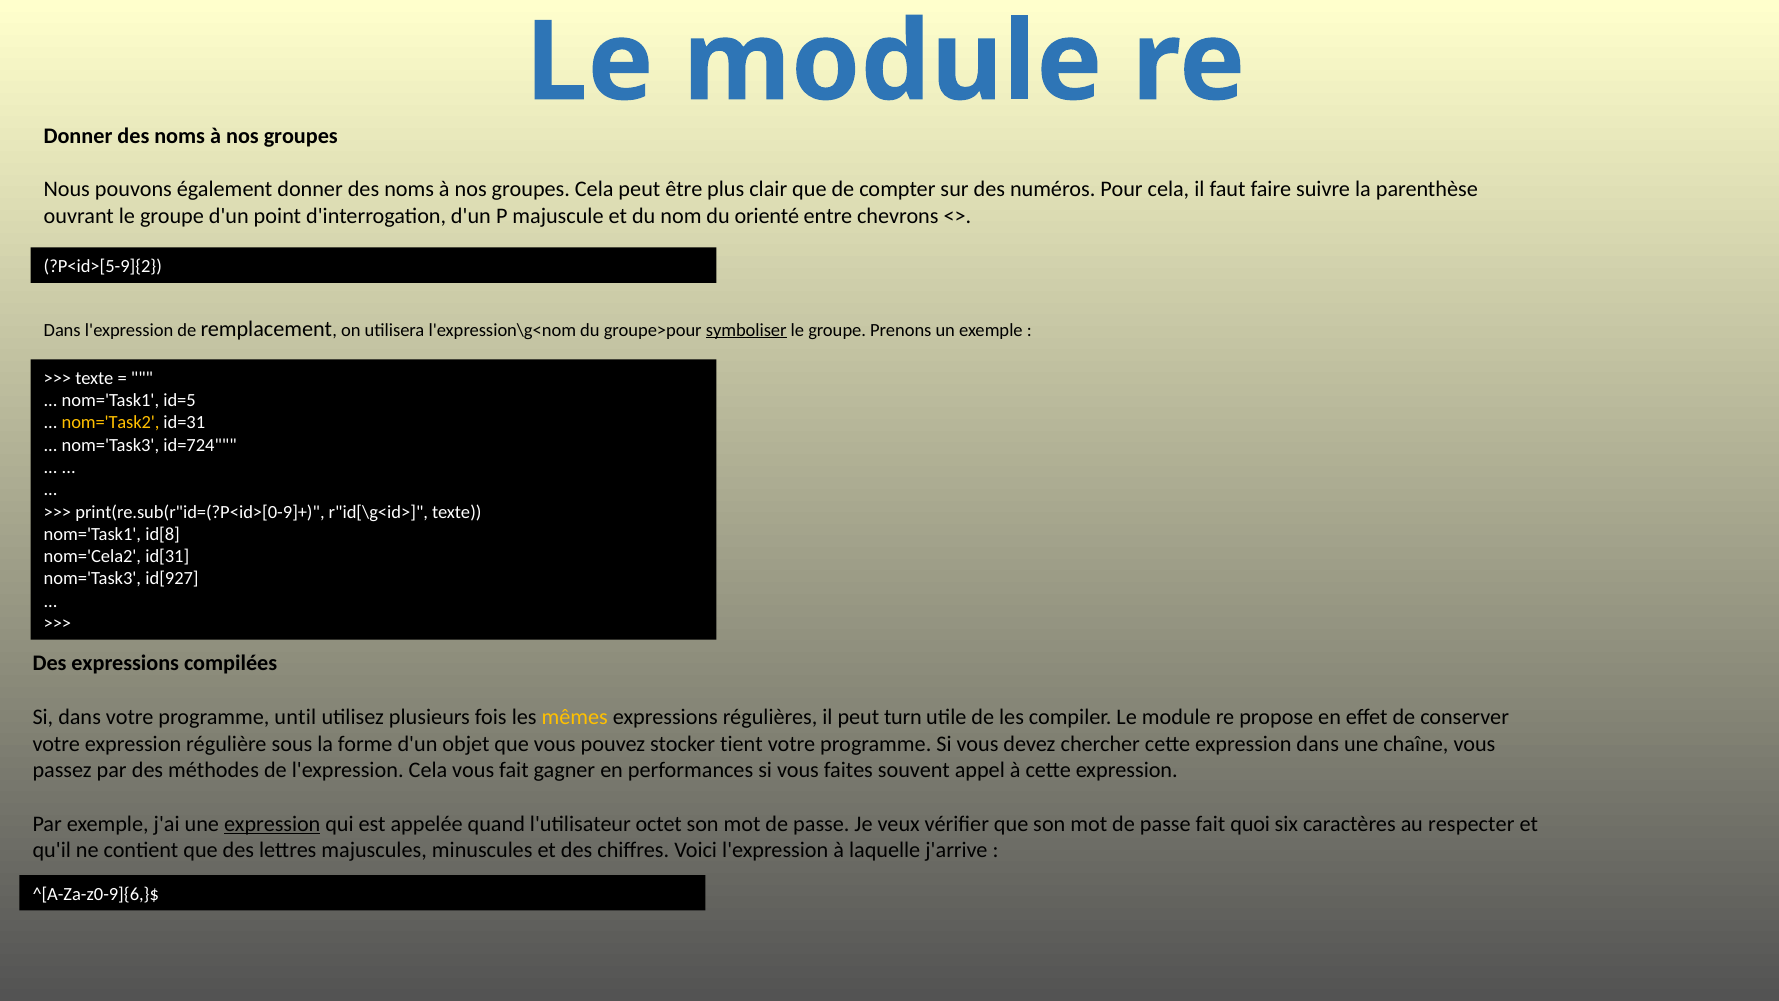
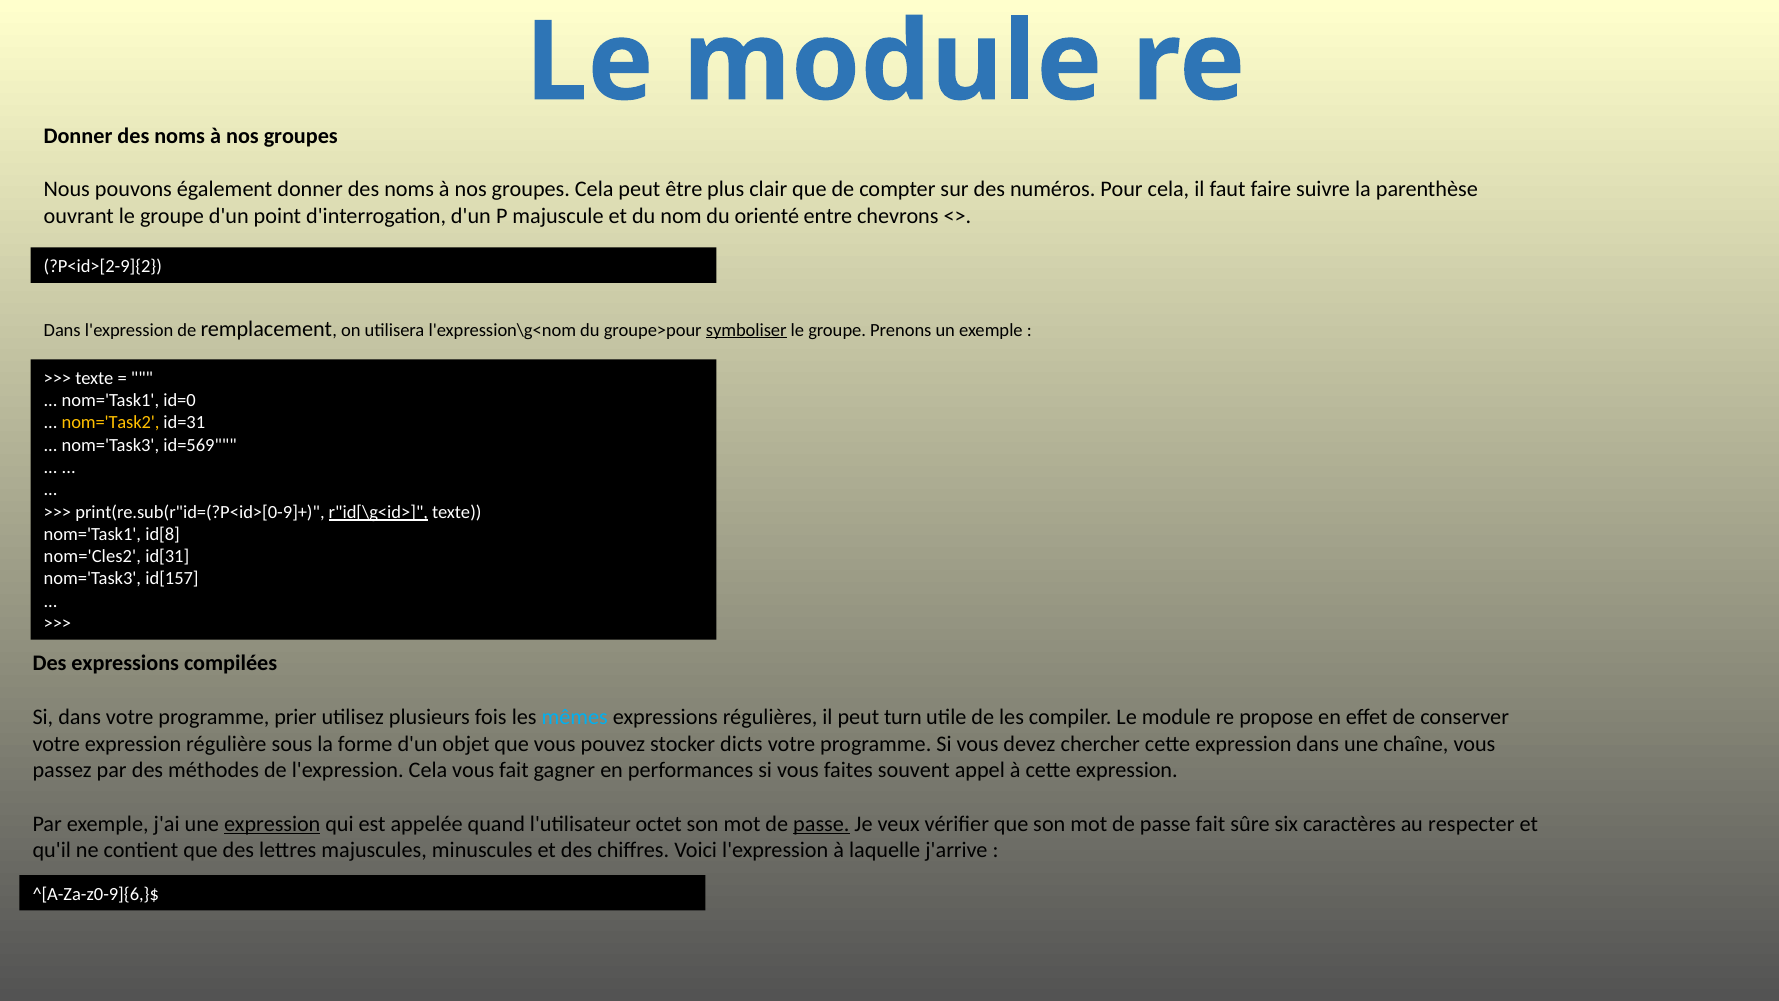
?P<id>[5-9]{2: ?P<id>[5-9]{2 -> ?P<id>[2-9]{2
id=5: id=5 -> id=0
id=724: id=724 -> id=569
r"id[\g<id> underline: none -> present
nom='Cela2: nom='Cela2 -> nom='Cles2
id[927: id[927 -> id[157
until: until -> prier
mêmes colour: yellow -> light blue
tient: tient -> dicts
passe at (821, 824) underline: none -> present
quoi: quoi -> sûre
